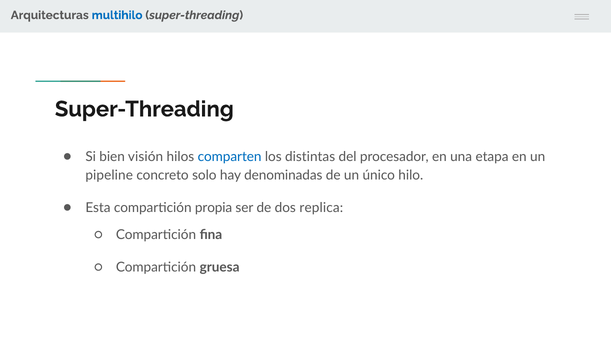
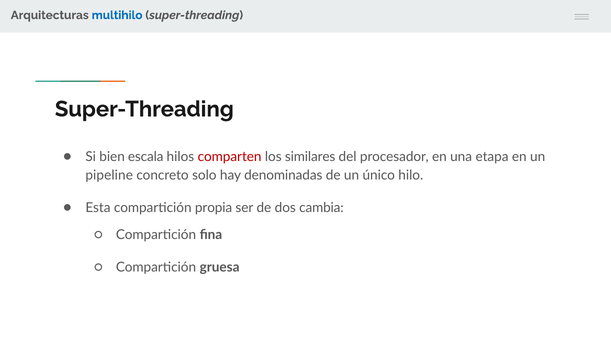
visión: visión -> escala
comparten colour: blue -> red
distintas: distintas -> similares
replica: replica -> cambia
